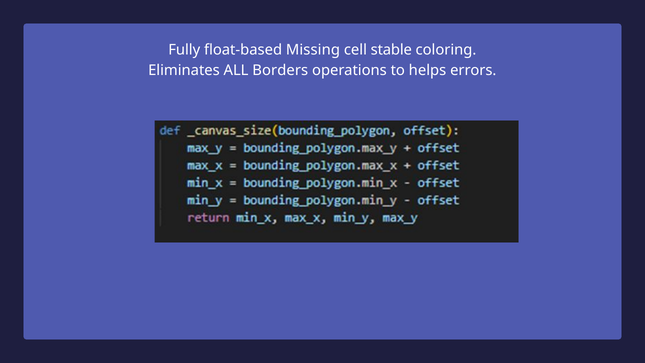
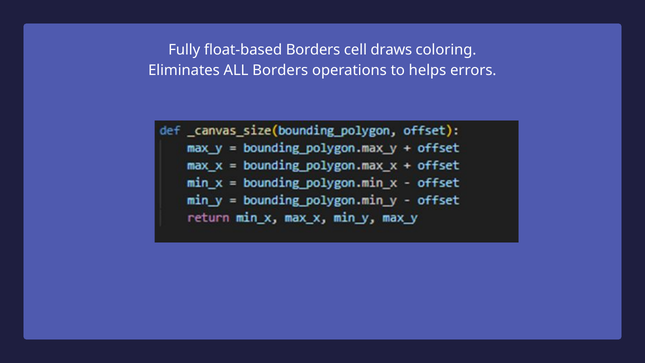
float-based Missing: Missing -> Borders
stable: stable -> draws
